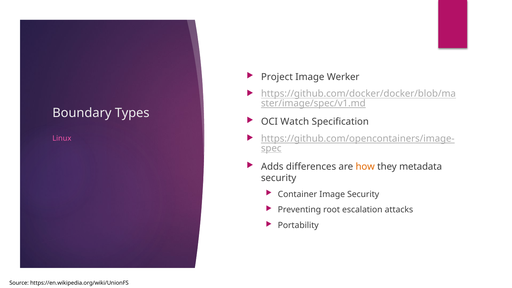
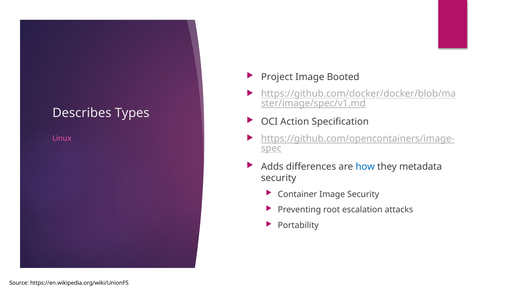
Werker: Werker -> Booted
Boundary: Boundary -> Describes
Watch: Watch -> Action
how colour: orange -> blue
